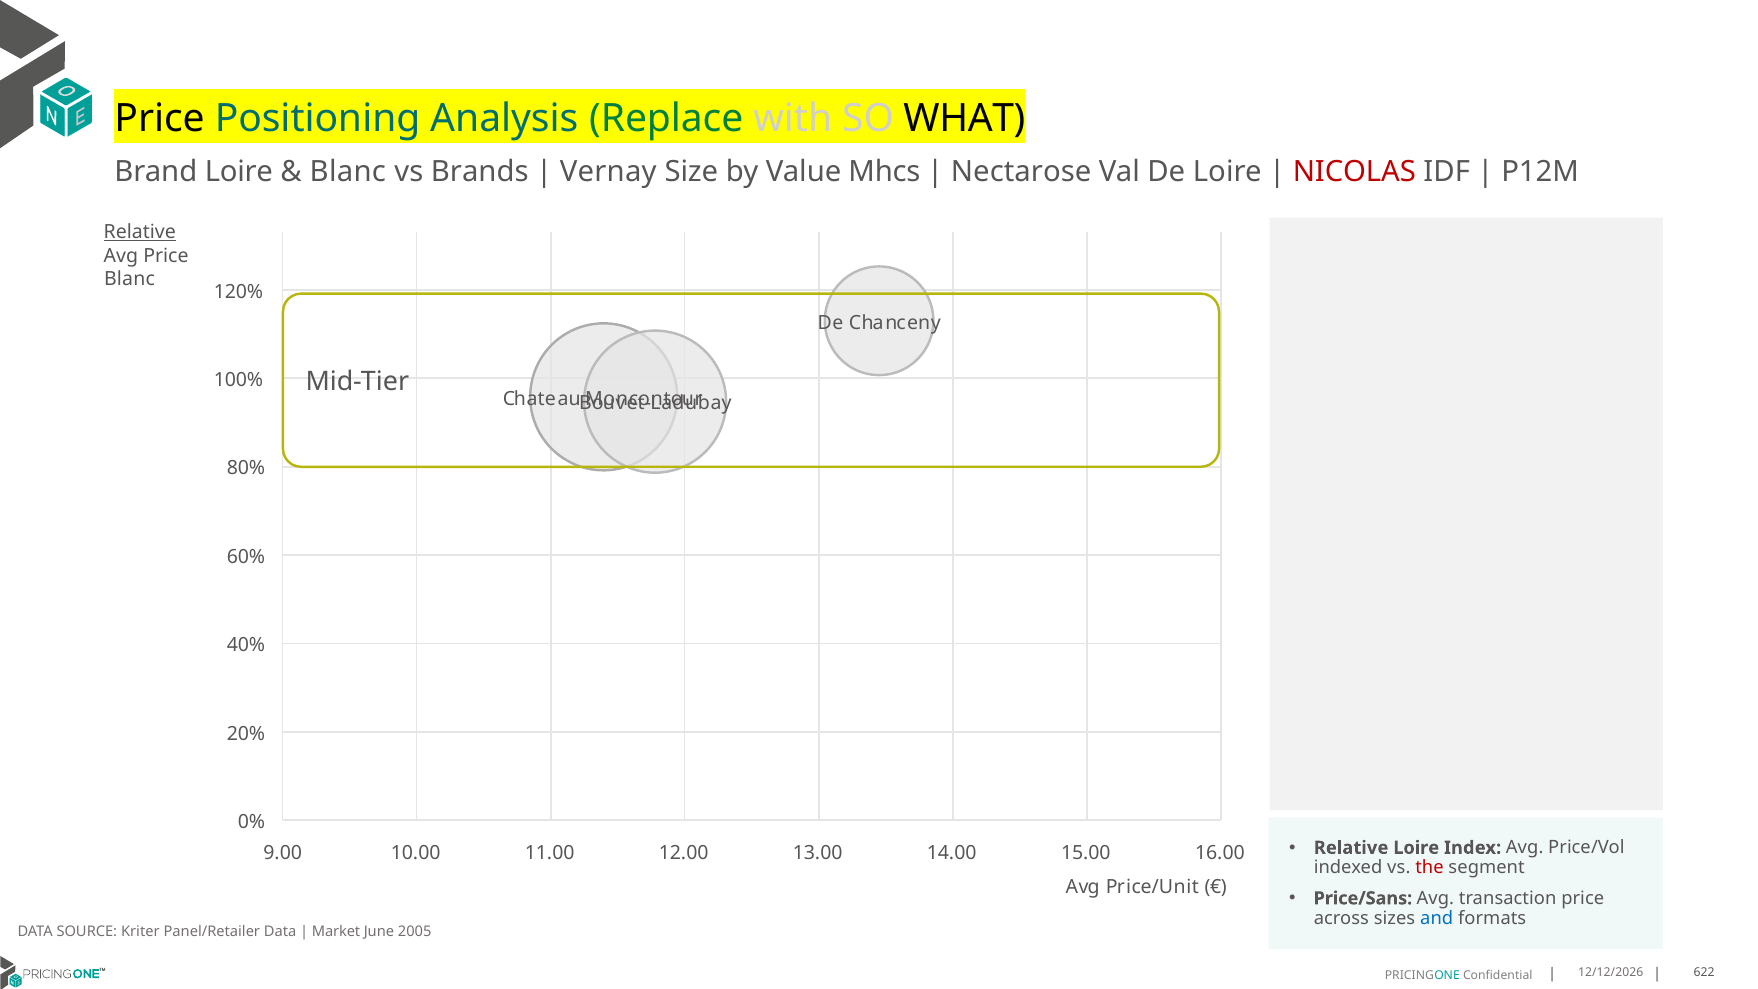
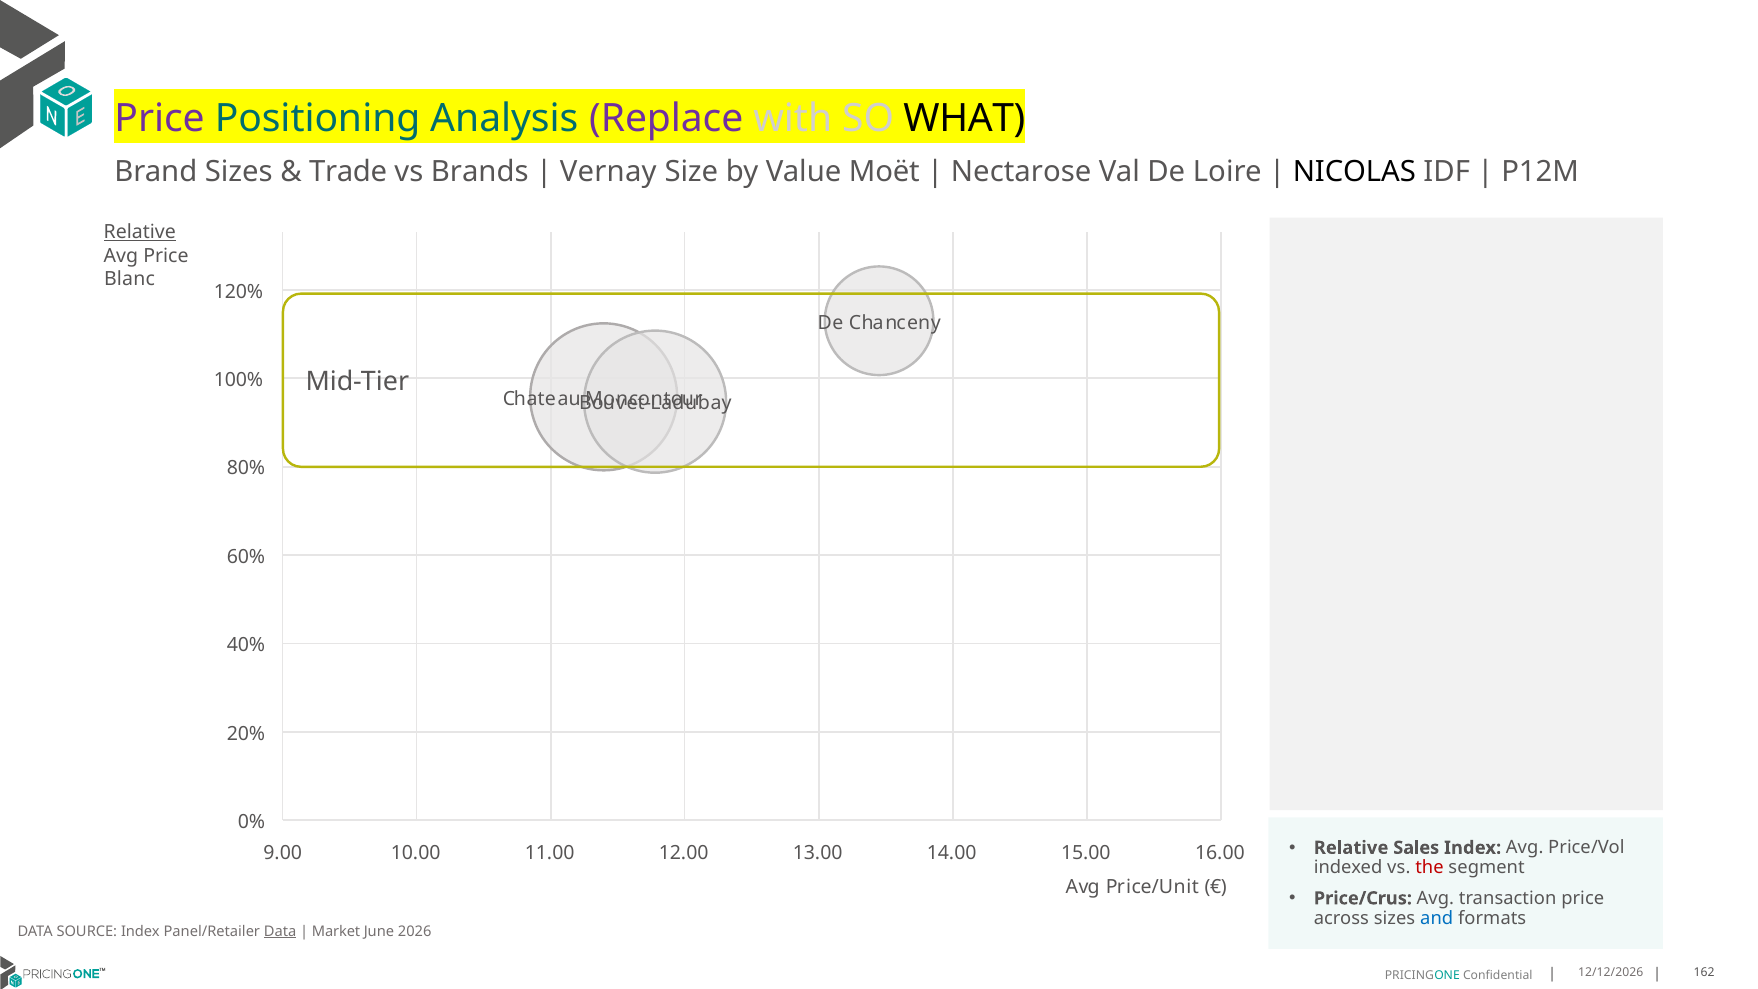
Price at (160, 118) colour: black -> purple
Replace colour: green -> purple
Brand Loire: Loire -> Sizes
Blanc at (348, 171): Blanc -> Trade
Mhcs: Mhcs -> Moët
NICOLAS colour: red -> black
Relative Loire: Loire -> Sales
Price/Sans: Price/Sans -> Price/Crus
SOURCE Kriter: Kriter -> Index
Data at (280, 931) underline: none -> present
2005: 2005 -> 2026
622: 622 -> 162
